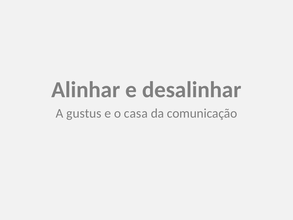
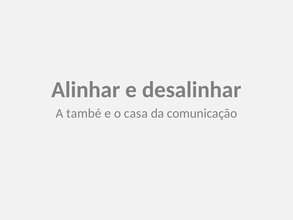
gustus: gustus -> també
